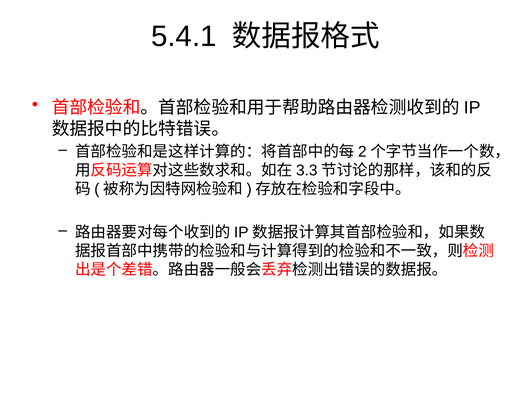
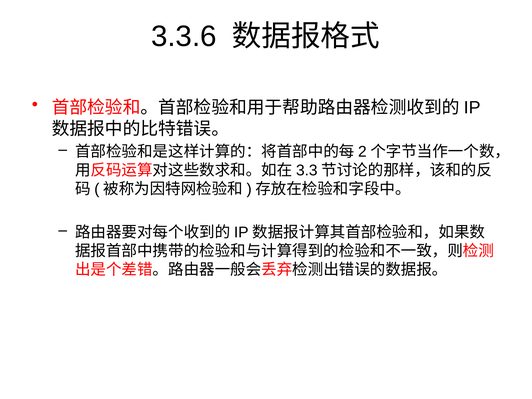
5.4.1: 5.4.1 -> 3.3.6
